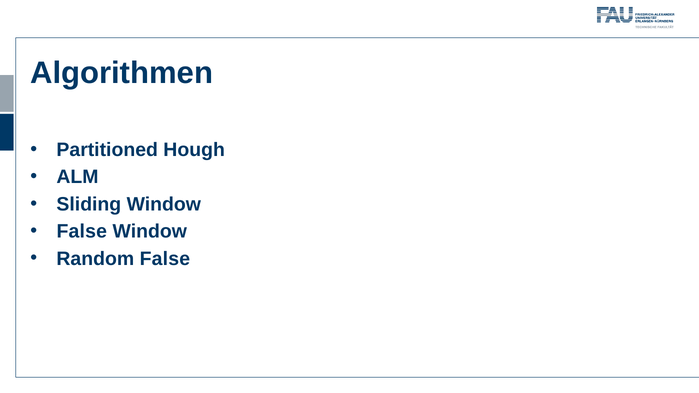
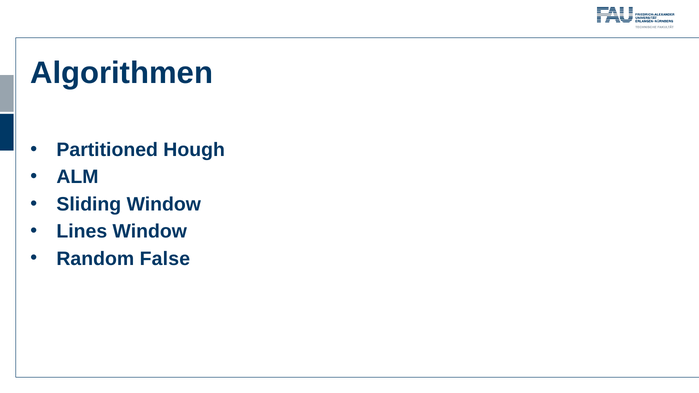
False at (82, 232): False -> Lines
